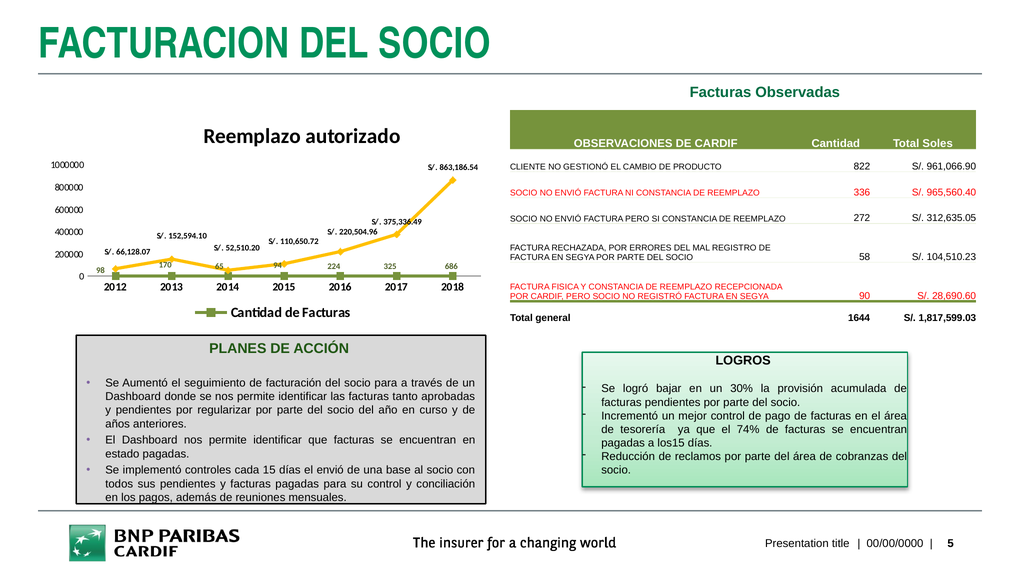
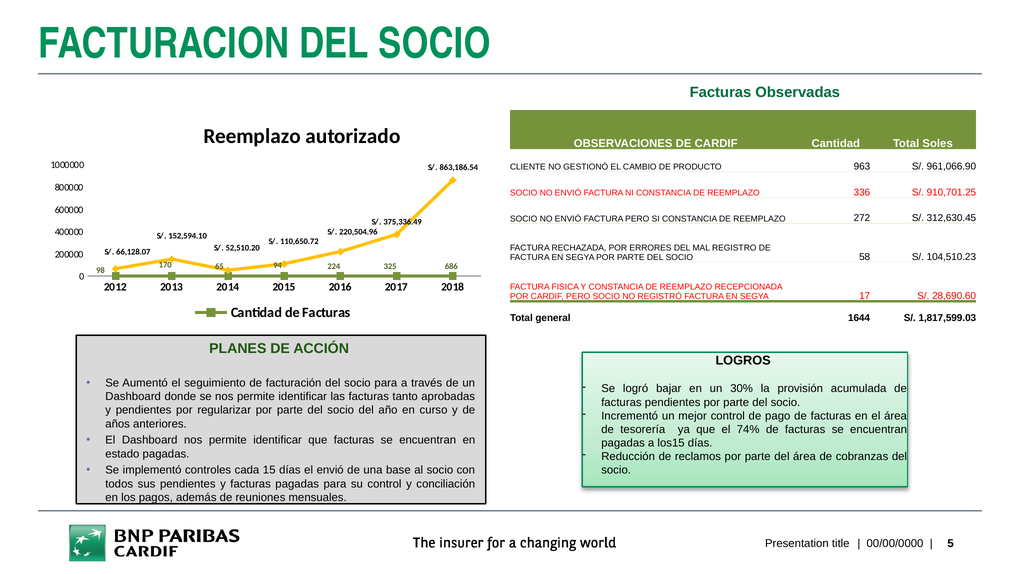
822: 822 -> 963
965,560.40: 965,560.40 -> 910,701.25
312,635.05: 312,635.05 -> 312,630.45
90: 90 -> 17
